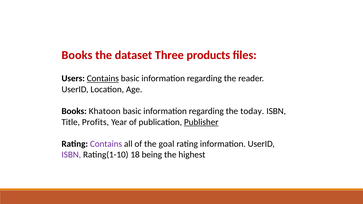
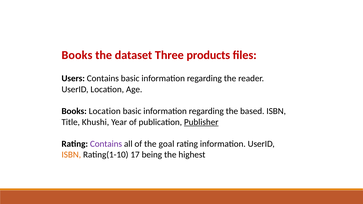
Contains at (103, 79) underline: present -> none
Books Khatoon: Khatoon -> Location
today: today -> based
Profits: Profits -> Khushi
ISBN at (71, 155) colour: purple -> orange
18: 18 -> 17
